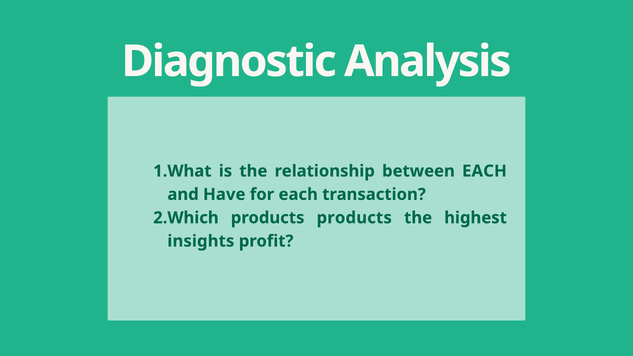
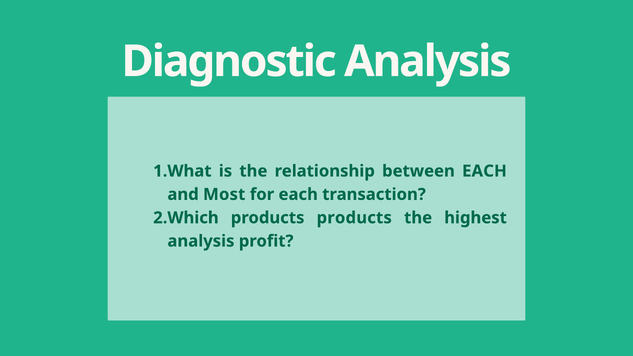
Have: Have -> Most
insights at (201, 241): insights -> analysis
